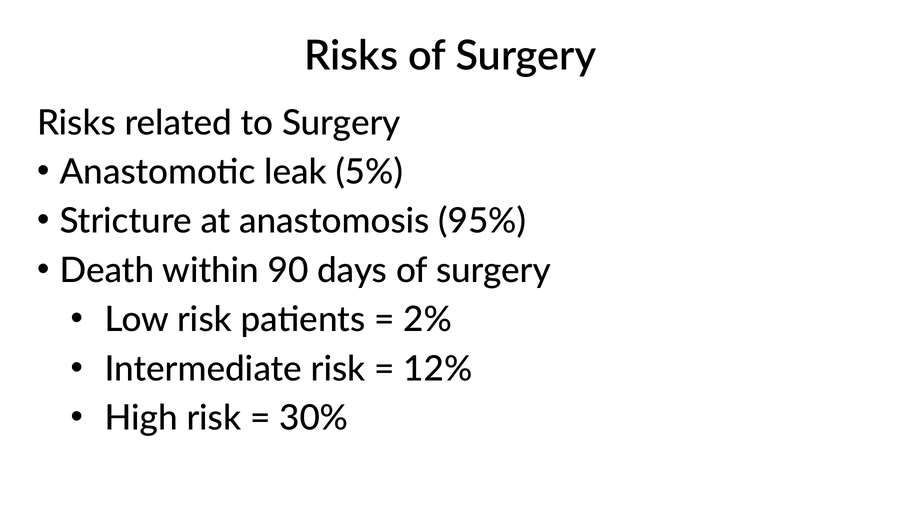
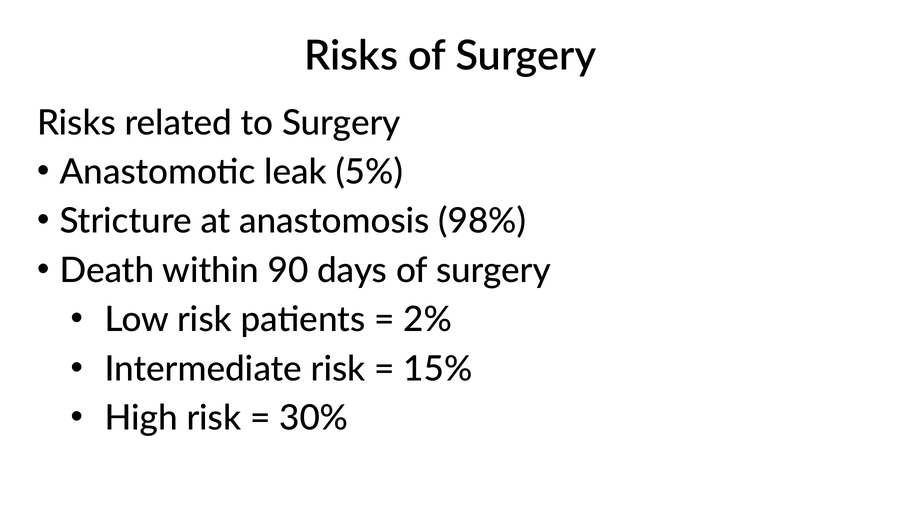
95%: 95% -> 98%
12%: 12% -> 15%
